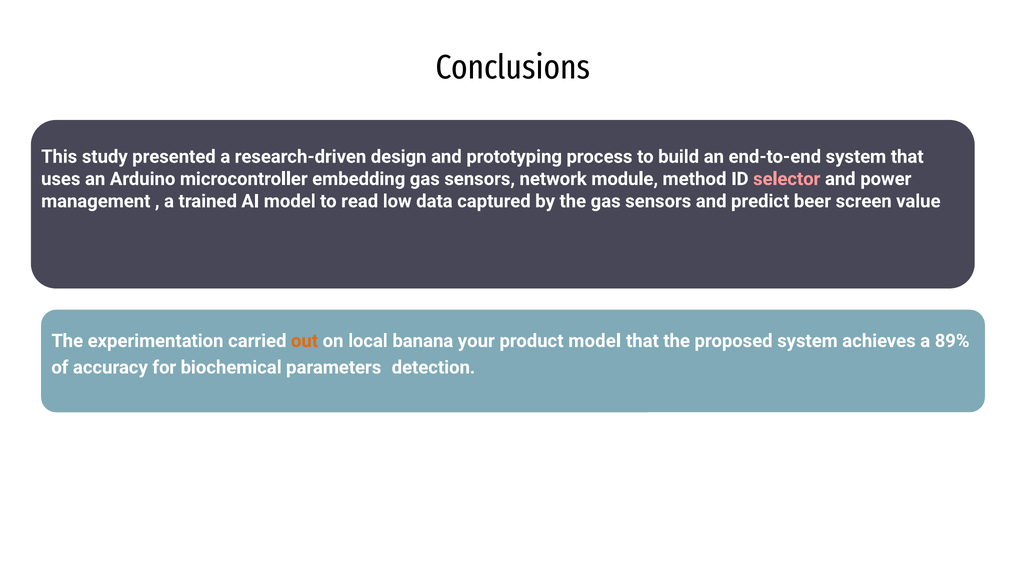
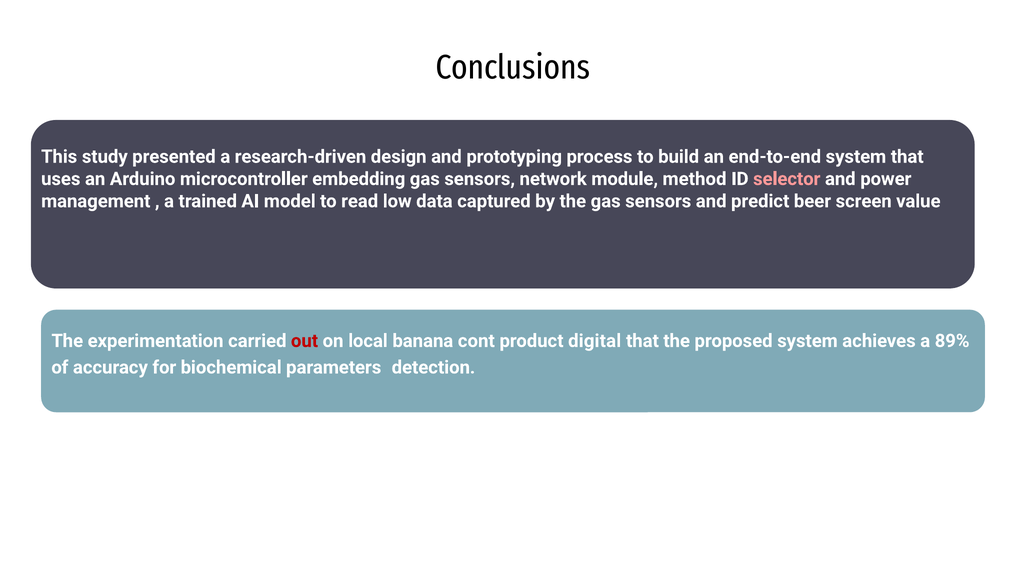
out colour: orange -> red
your: your -> cont
product model: model -> digital
